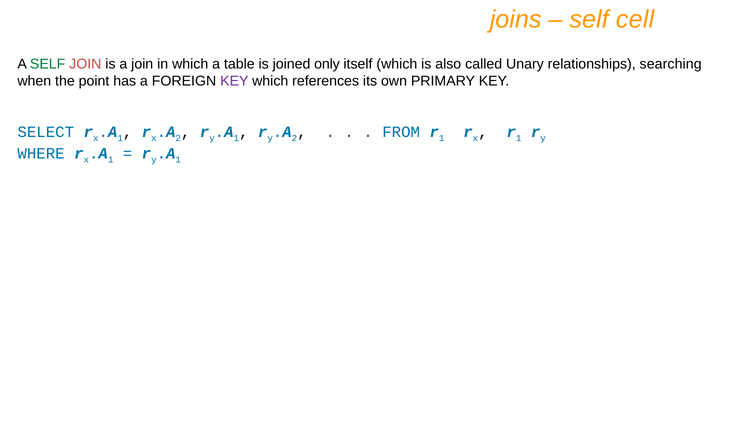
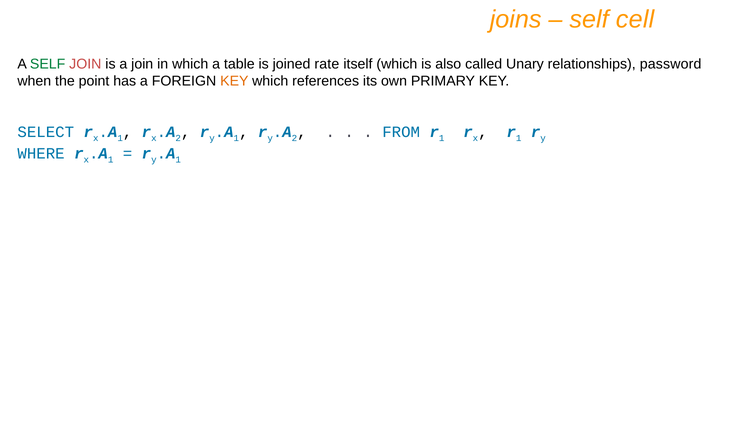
only: only -> rate
searching: searching -> password
KEY at (234, 81) colour: purple -> orange
